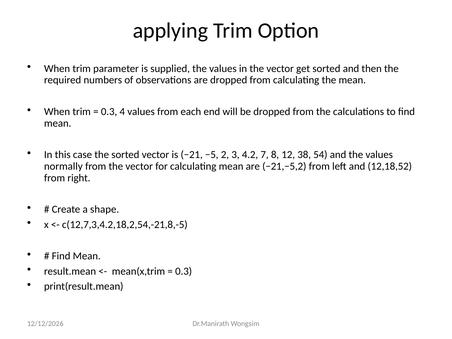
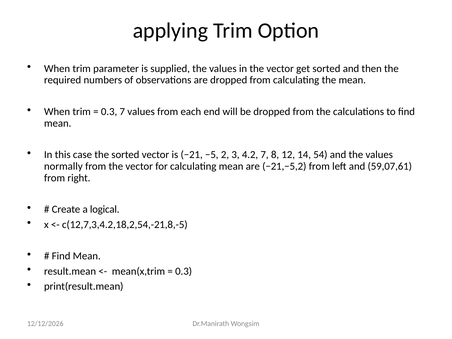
0.3 4: 4 -> 7
38: 38 -> 14
12,18,52: 12,18,52 -> 59,07,61
shape: shape -> logical
